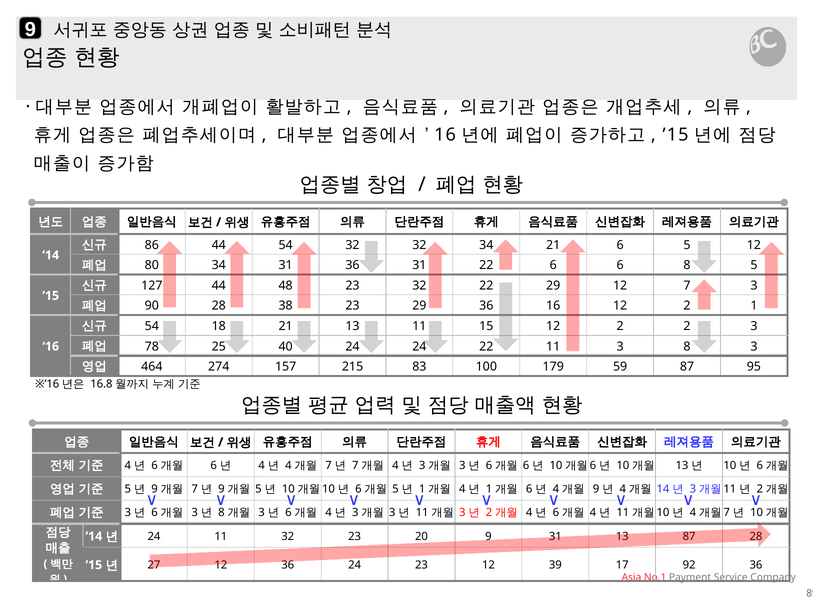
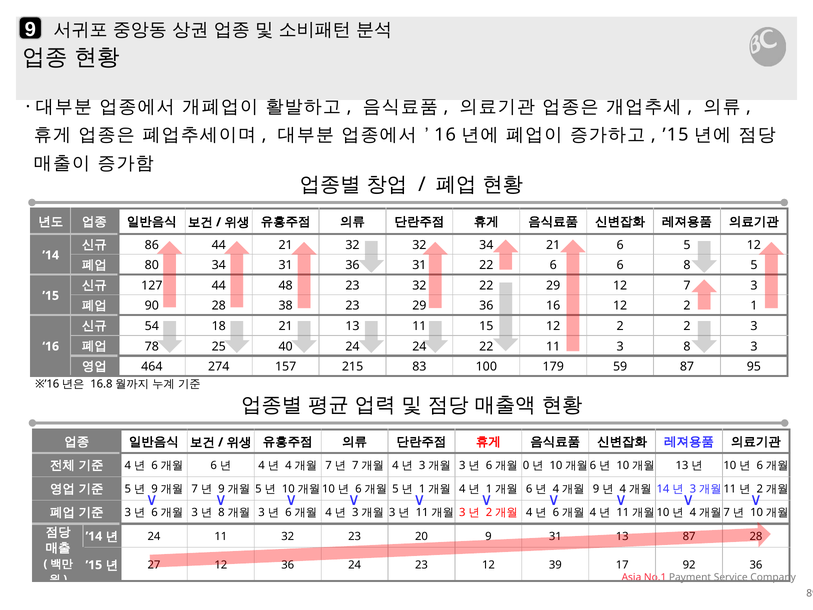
54 at (286, 245): 54 -> 21
6 at (526, 465): 6 -> 0
